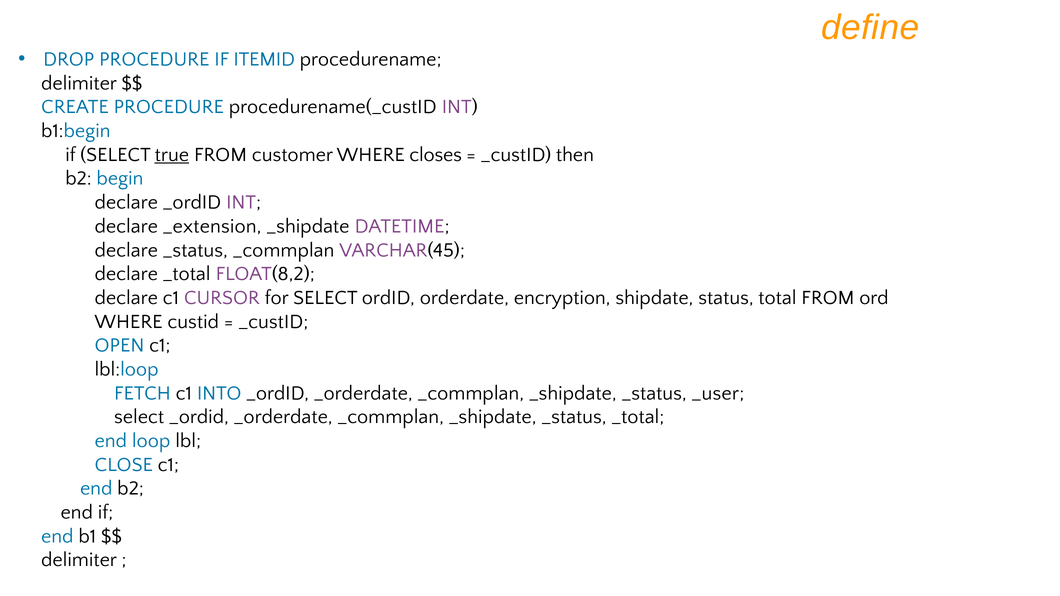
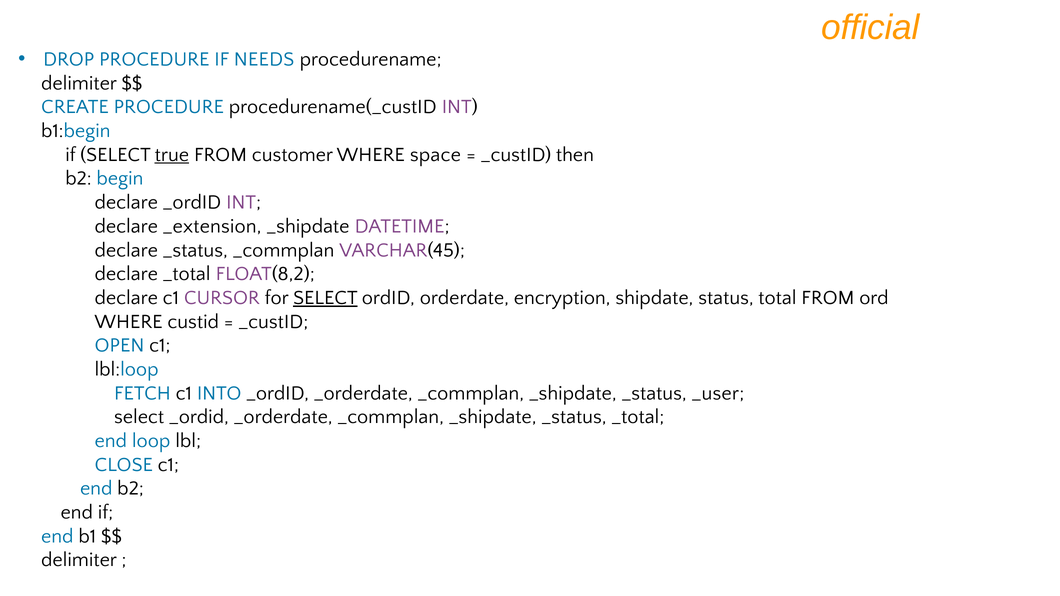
define: define -> official
ITEMID: ITEMID -> NEEDS
closes: closes -> space
SELECT at (325, 298) underline: none -> present
